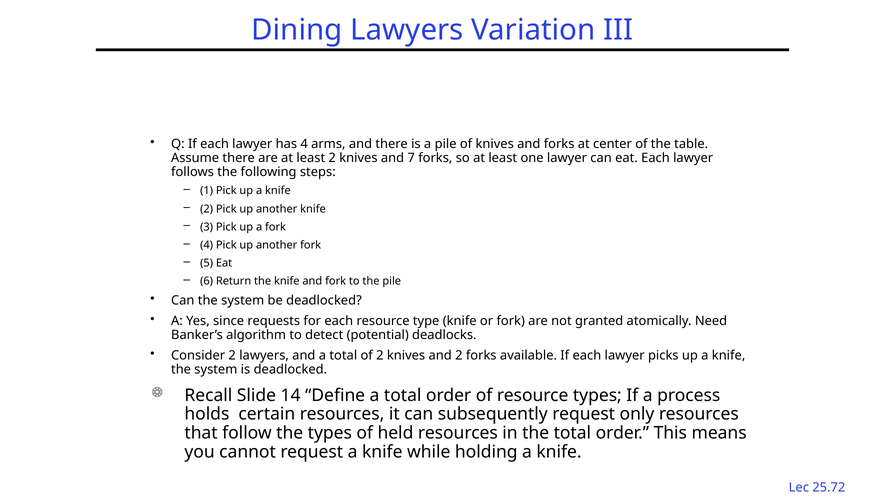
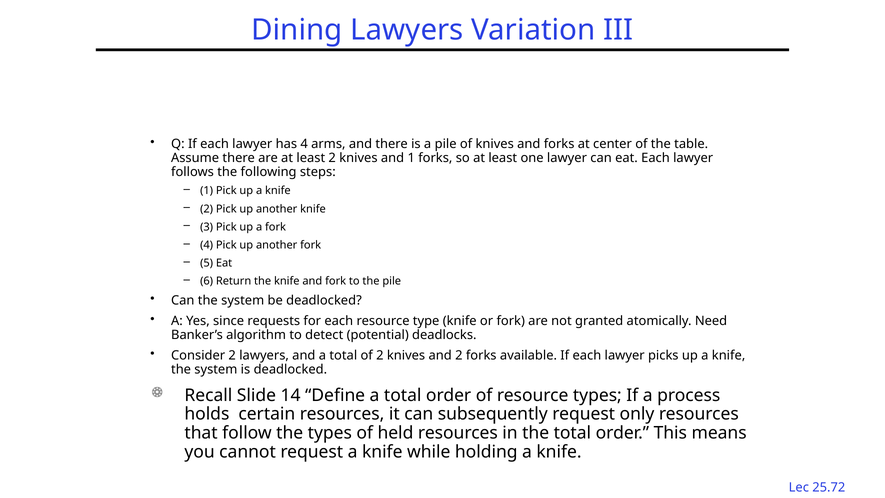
and 7: 7 -> 1
